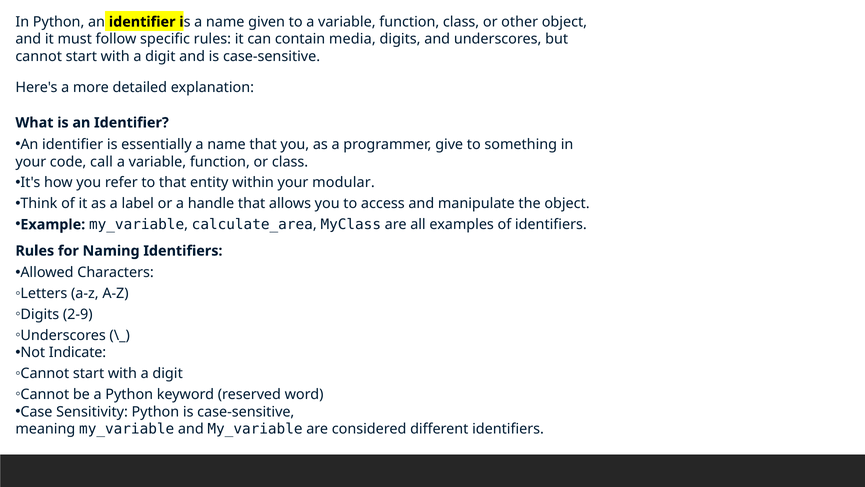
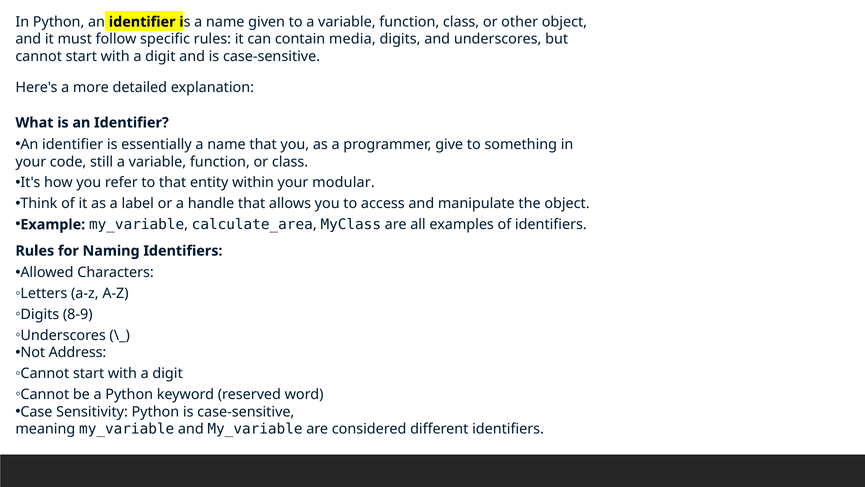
call: call -> still
2-9: 2-9 -> 8-9
Indicate: Indicate -> Address
